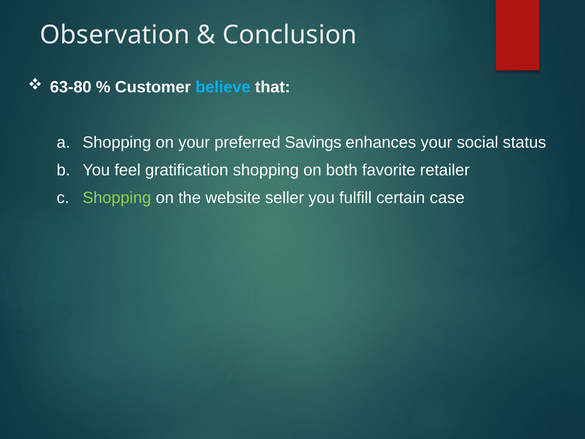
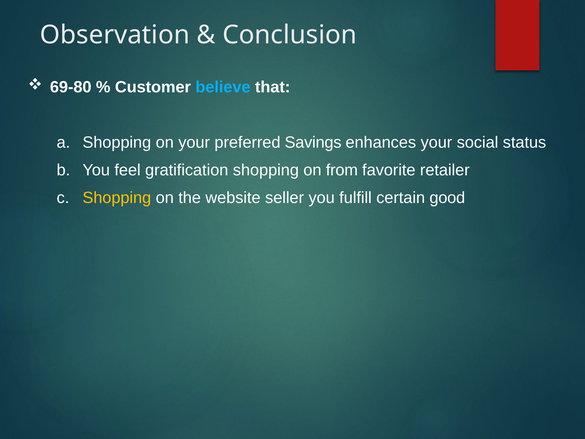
63-80: 63-80 -> 69-80
both: both -> from
Shopping at (117, 198) colour: light green -> yellow
case: case -> good
